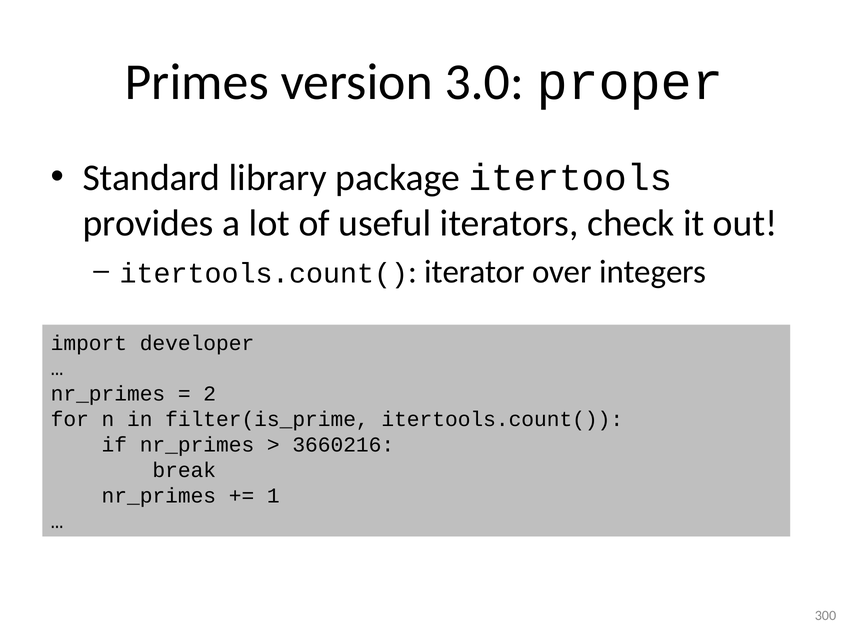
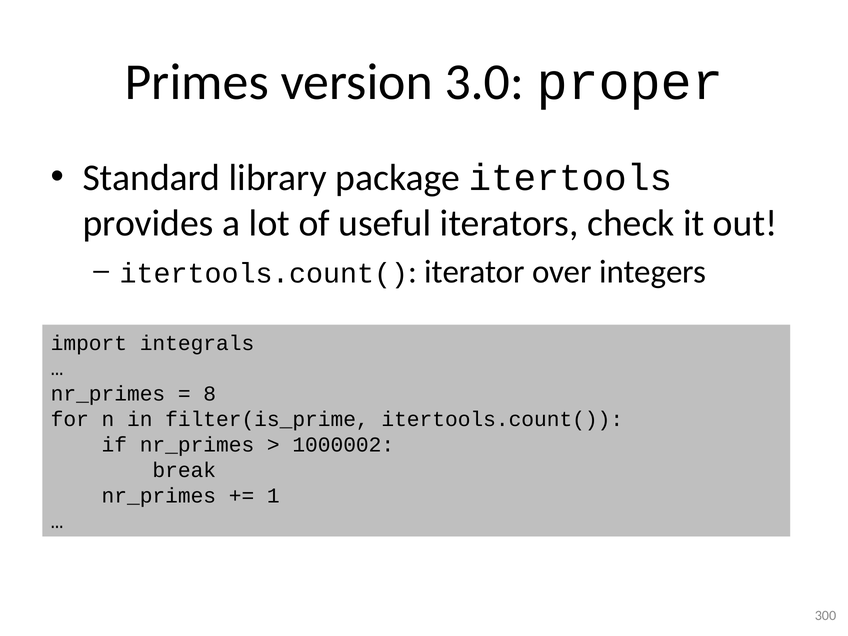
developer: developer -> integrals
2: 2 -> 8
3660216: 3660216 -> 1000002
